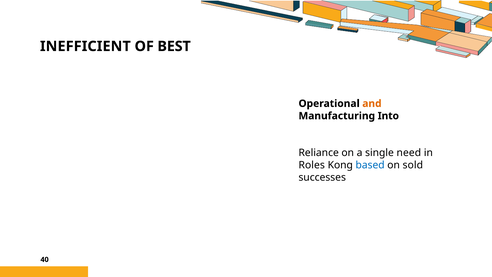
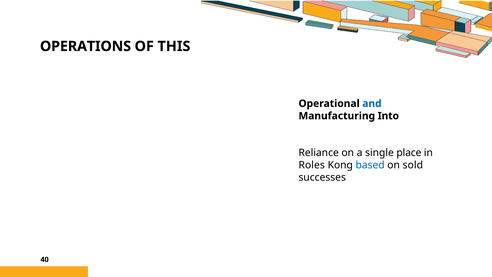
INEFFICIENT: INEFFICIENT -> OPERATIONS
BEST: BEST -> THIS
and colour: orange -> blue
need: need -> place
